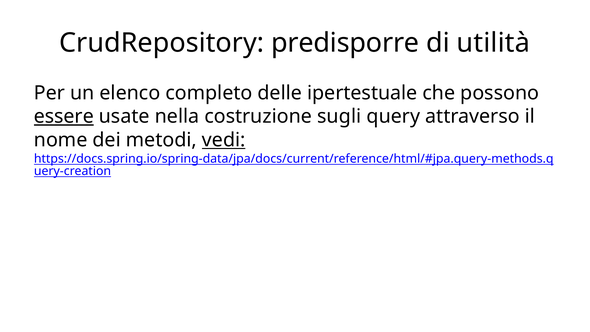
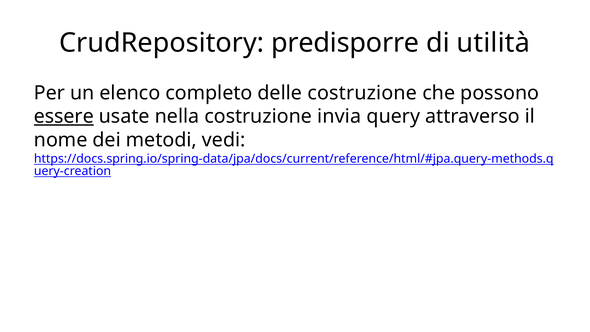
delle ipertestuale: ipertestuale -> costruzione
sugli: sugli -> invia
vedi underline: present -> none
